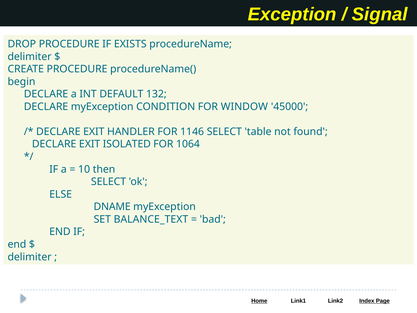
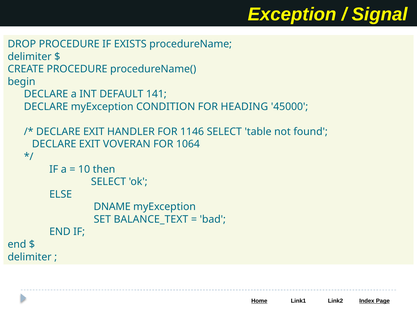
132: 132 -> 141
WINDOW: WINDOW -> HEADING
ISOLATED: ISOLATED -> VOVERAN
